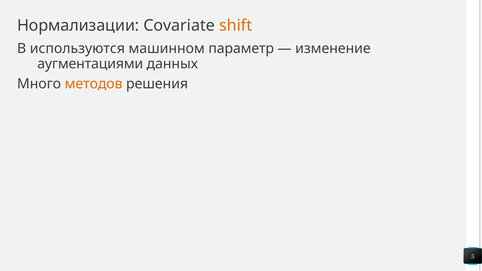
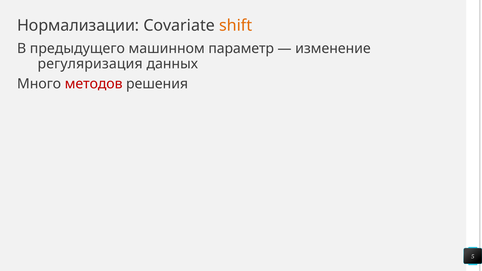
используются: используются -> предыдущего
аугментациями: аугментациями -> регуляризация
методов colour: orange -> red
